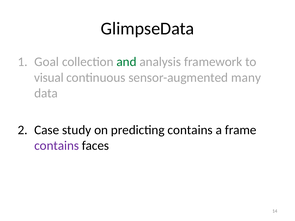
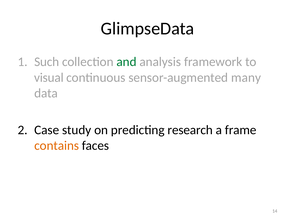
Goal: Goal -> Such
predicting contains: contains -> research
contains at (57, 146) colour: purple -> orange
